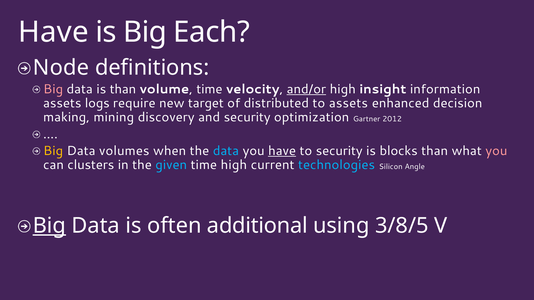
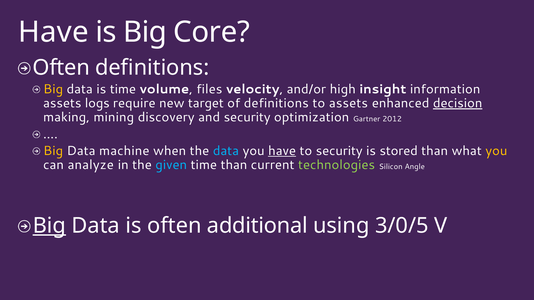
Each: Each -> Core
Node at (61, 68): Node -> Often
Big at (53, 89) colour: pink -> yellow
is than: than -> time
volume time: time -> files
and/or underline: present -> none
of distributed: distributed -> definitions
decision underline: none -> present
volumes: volumes -> machine
blocks: blocks -> stored
you at (496, 151) colour: pink -> yellow
clusters: clusters -> analyze
time high: high -> than
technologies colour: light blue -> light green
3/8/5: 3/8/5 -> 3/0/5
